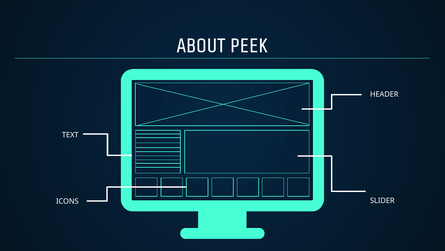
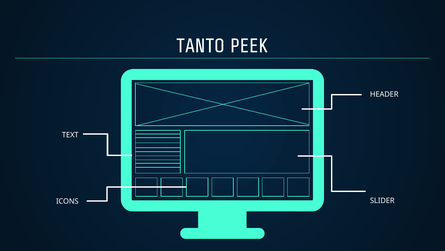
ABOUT: ABOUT -> TANTO
